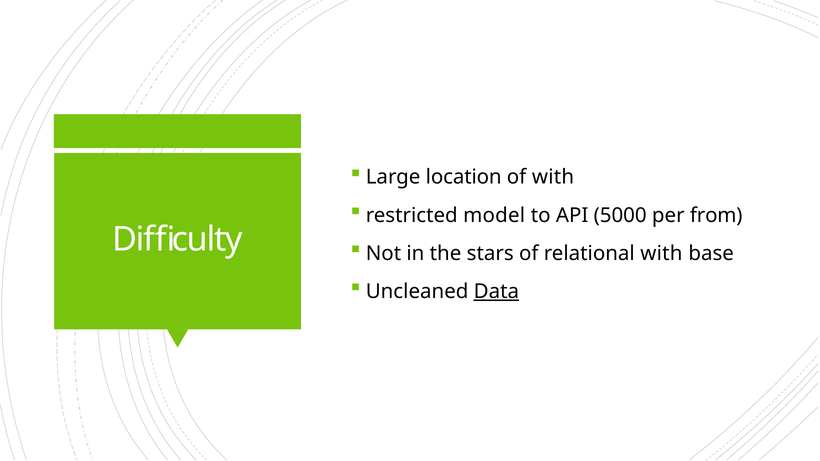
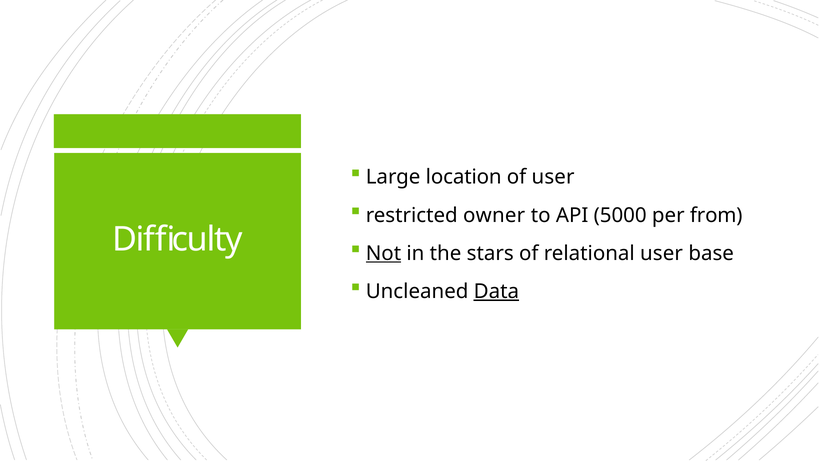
of with: with -> user
model: model -> owner
Not underline: none -> present
relational with: with -> user
